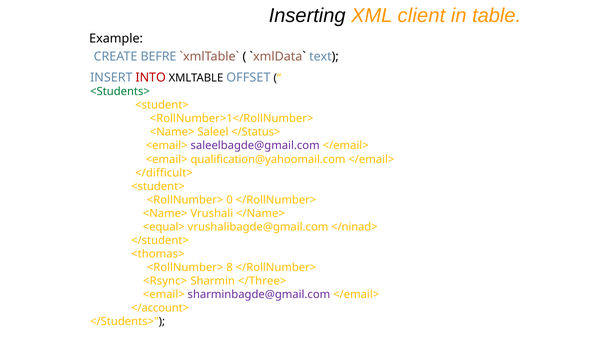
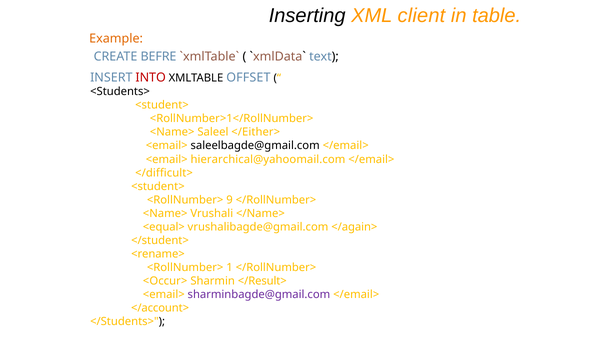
Example colour: black -> orange
<Students> colour: green -> black
</Status>: </Status> -> </Either>
saleelbagde@gmail.com colour: purple -> black
qualification@yahoomail.com: qualification@yahoomail.com -> hierarchical@yahoomail.com
0: 0 -> 9
</ninad>: </ninad> -> </again>
<thomas>: <thomas> -> <rename>
8: 8 -> 1
<Rsync>: <Rsync> -> <Occur>
</Three>: </Three> -> </Result>
